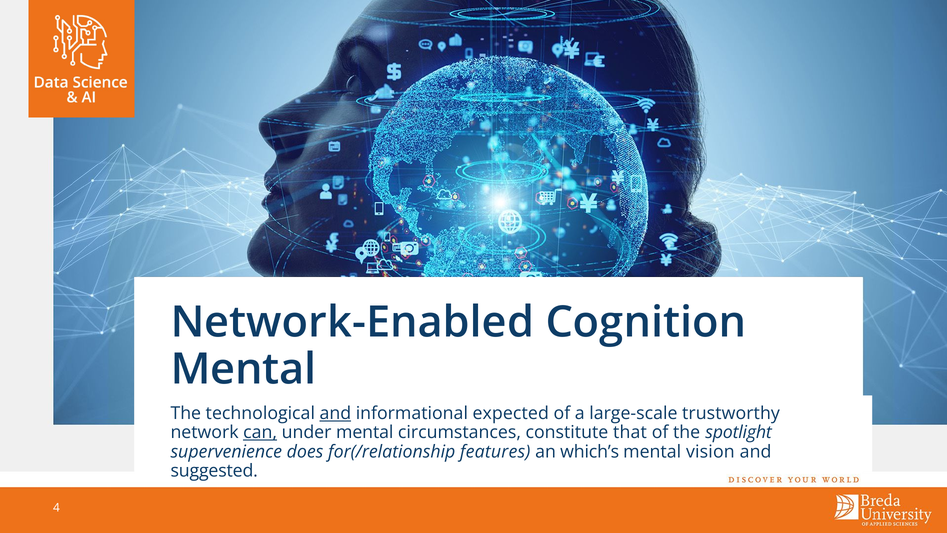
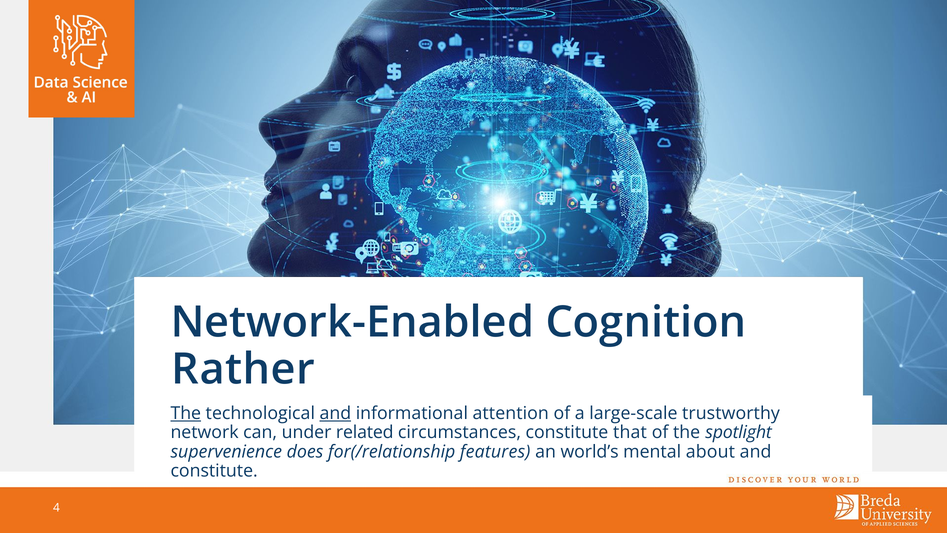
Mental at (243, 369): Mental -> Rather
The at (186, 413) underline: none -> present
expected: expected -> attention
can underline: present -> none
under mental: mental -> related
which’s: which’s -> world’s
vision: vision -> about
suggested at (214, 471): suggested -> constitute
